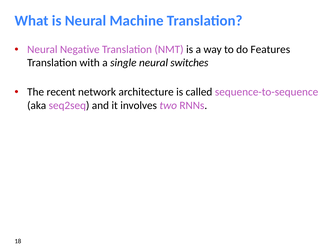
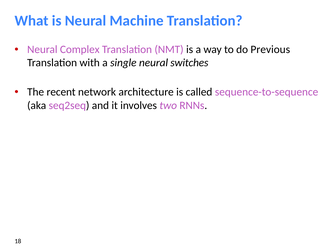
Negative: Negative -> Complex
Features: Features -> Previous
